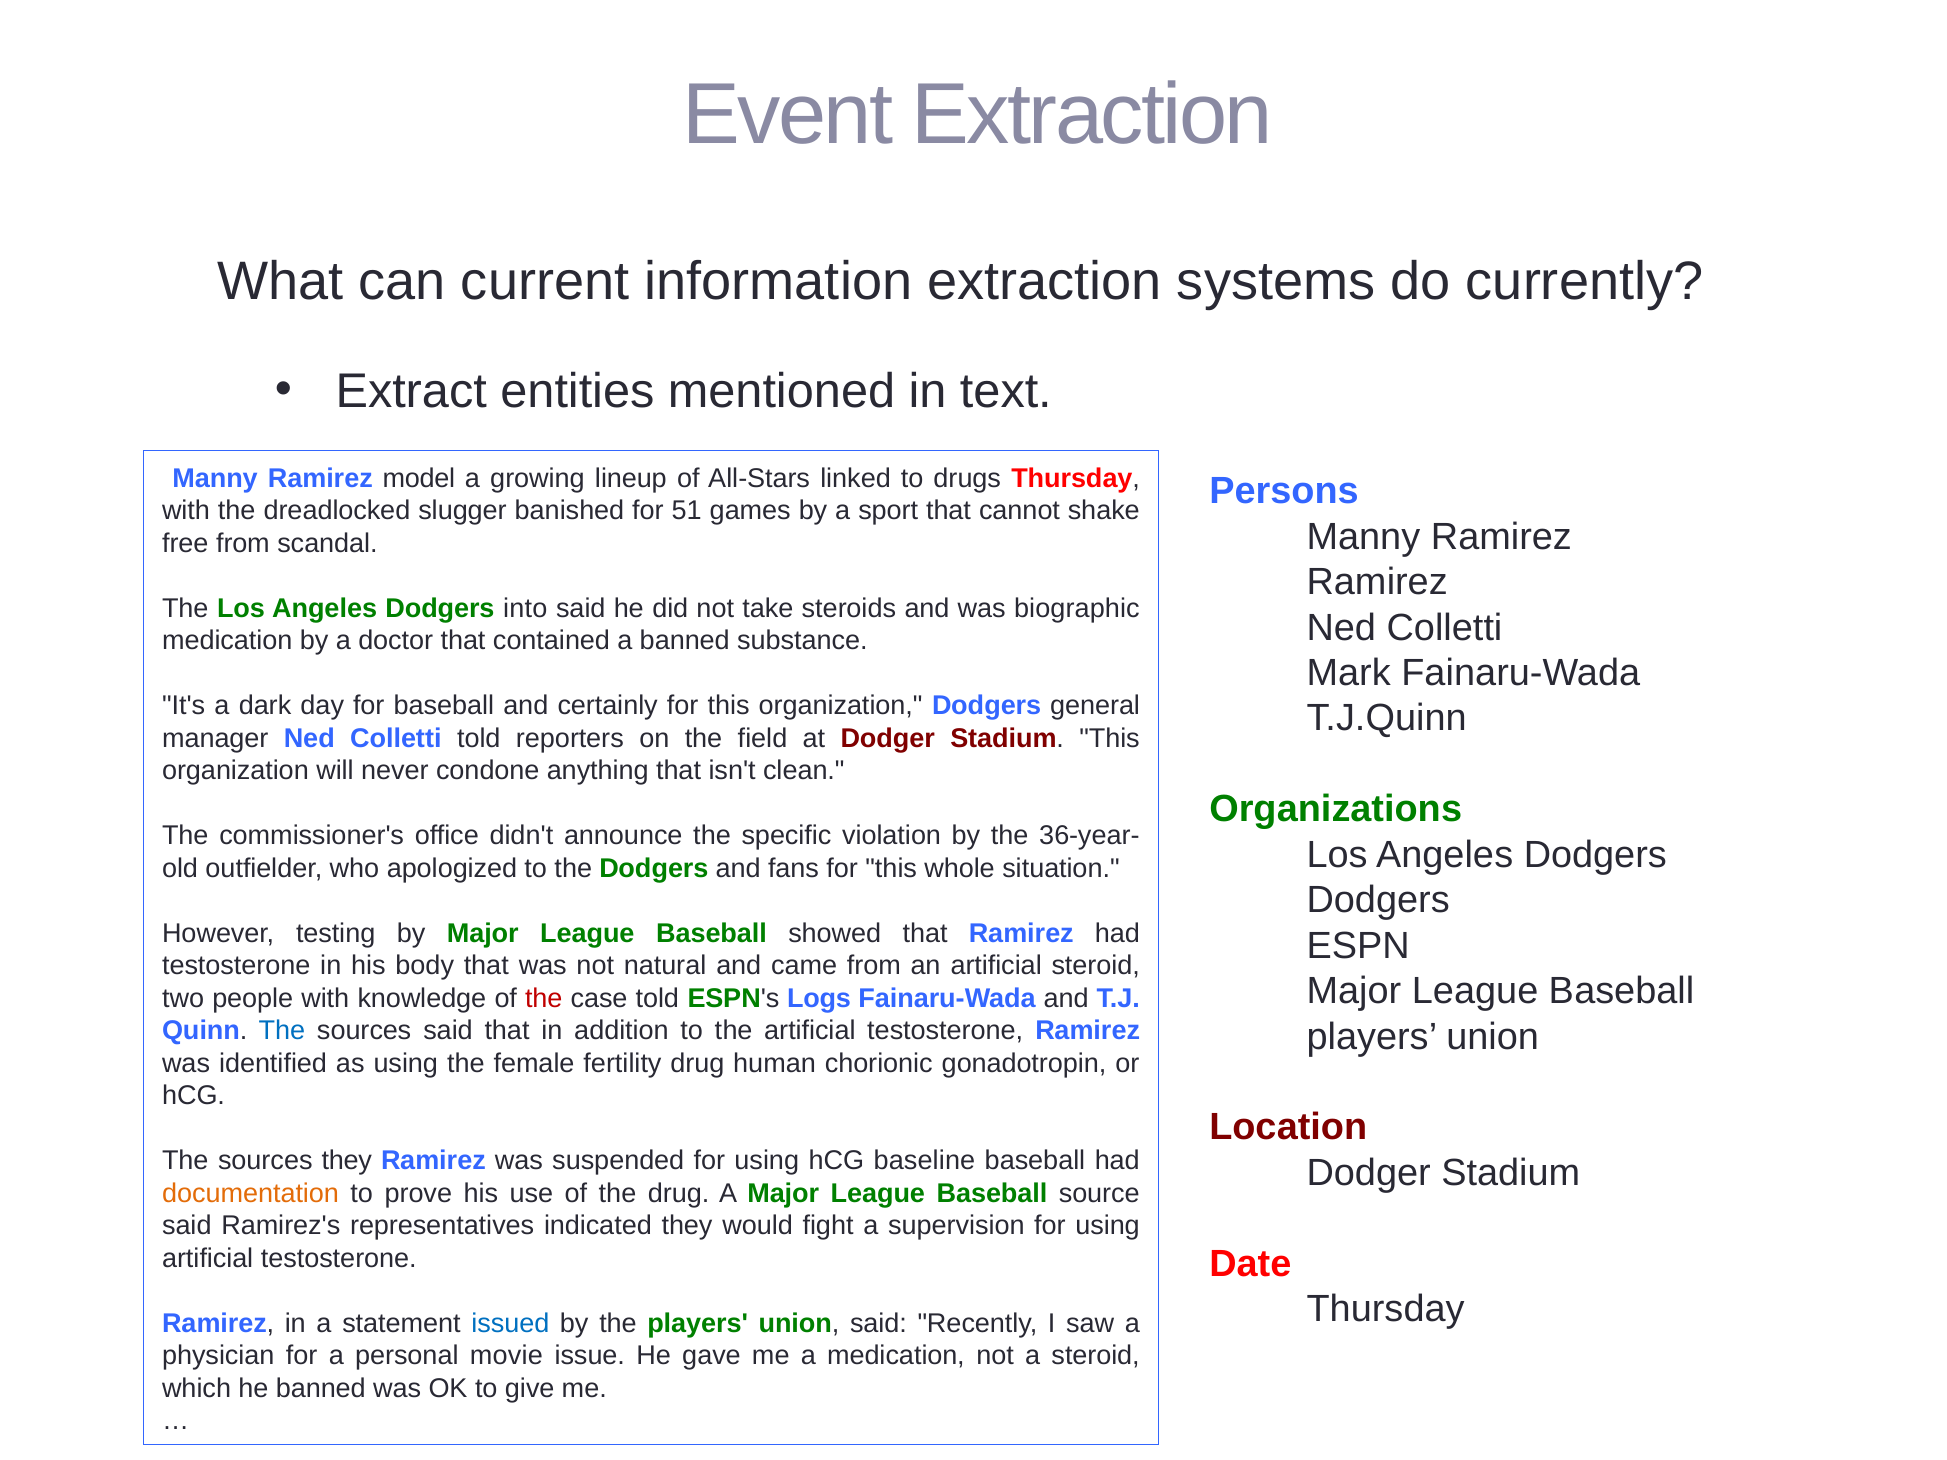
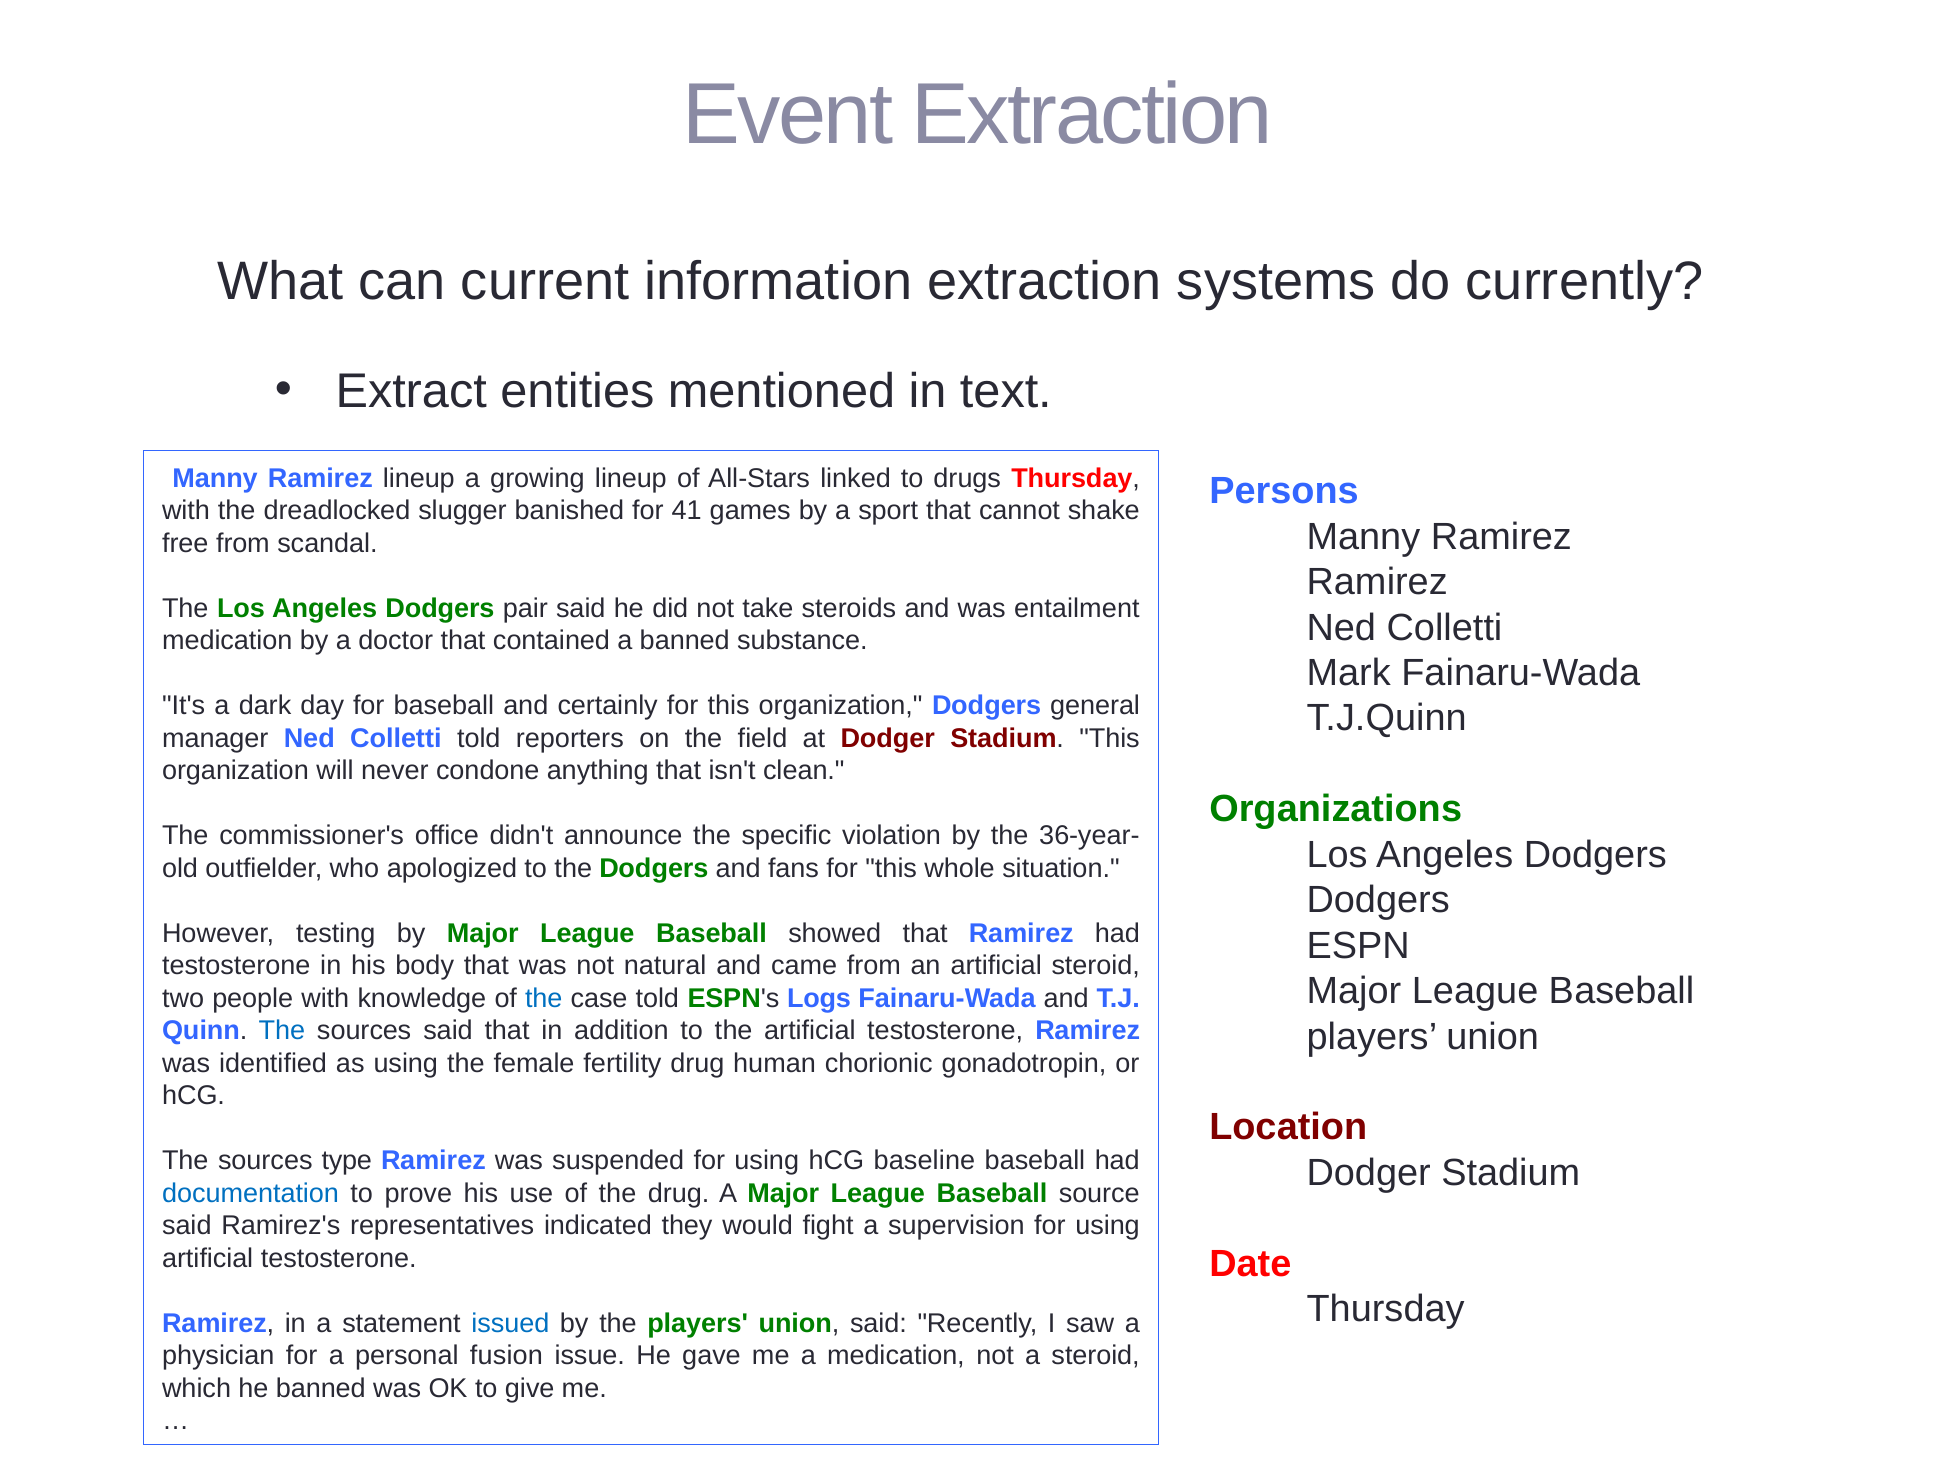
Ramirez model: model -> lineup
51: 51 -> 41
into: into -> pair
biographic: biographic -> entailment
the at (544, 999) colour: red -> blue
sources they: they -> type
documentation colour: orange -> blue
movie: movie -> fusion
